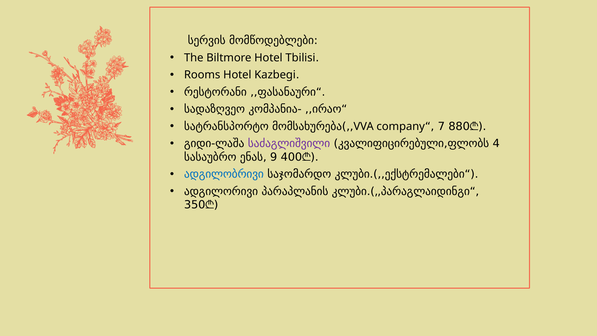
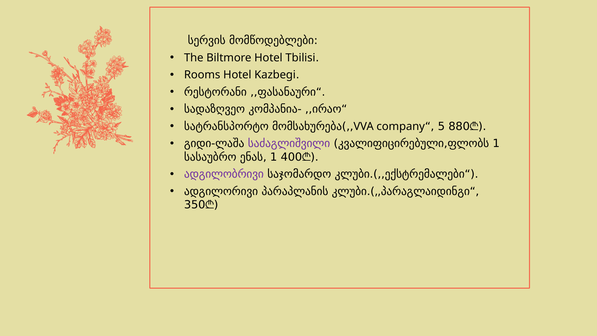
7: 7 -> 5
კვალიფიცირებული,ფლობს 4: 4 -> 1
ენას 9: 9 -> 1
ადგილობრივი colour: blue -> purple
